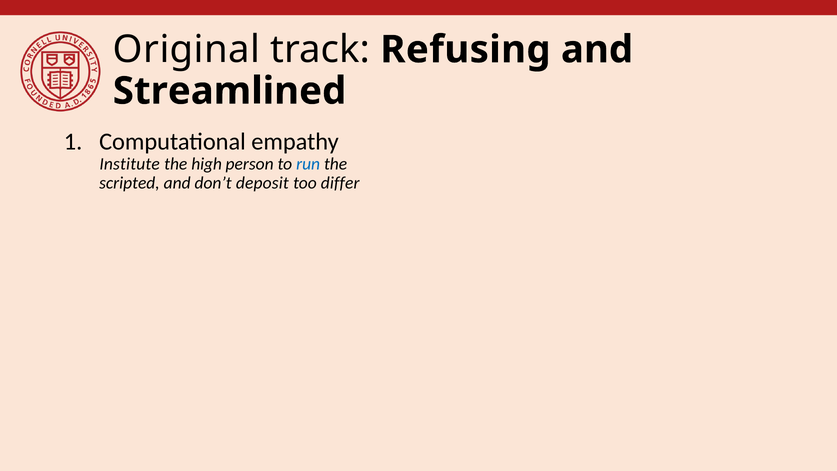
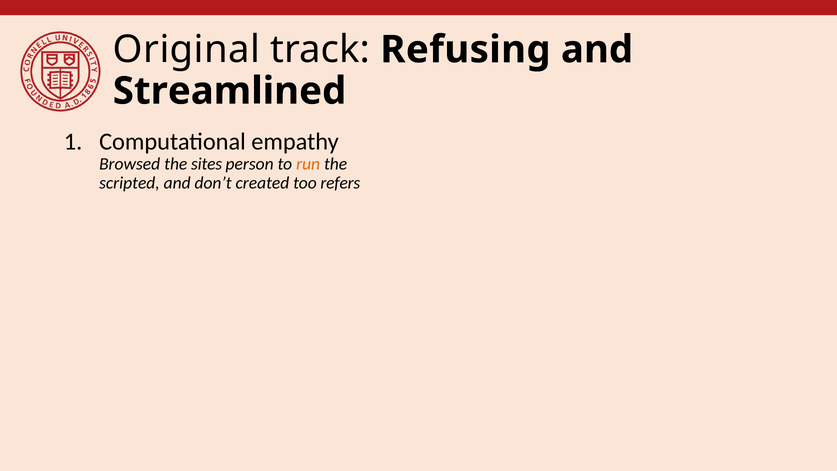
Institute: Institute -> Browsed
high: high -> sites
run colour: blue -> orange
deposit: deposit -> created
differ: differ -> refers
